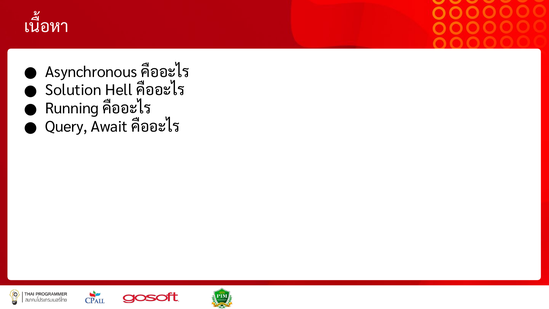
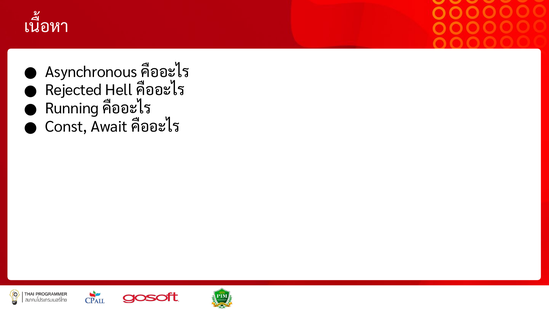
Solution: Solution -> Rejected
Query: Query -> Const
